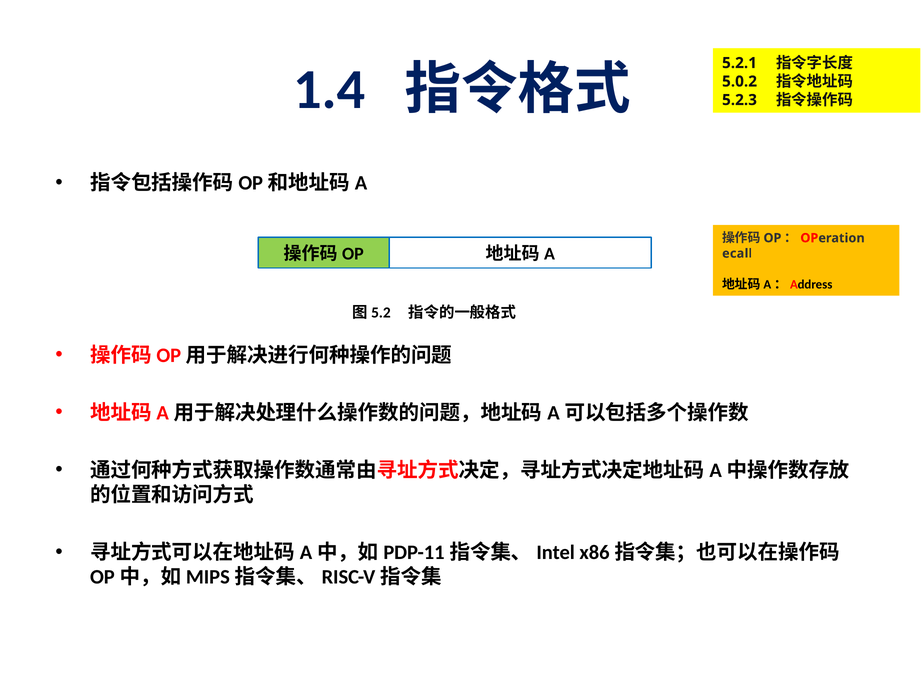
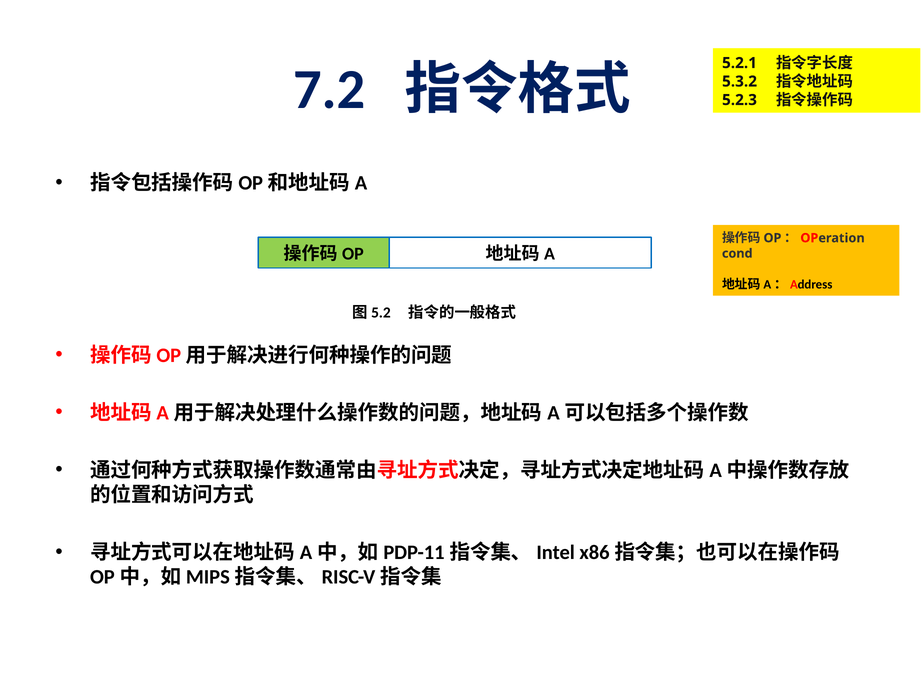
1.4: 1.4 -> 7.2
5.0.2: 5.0.2 -> 5.3.2
ecall: ecall -> cond
